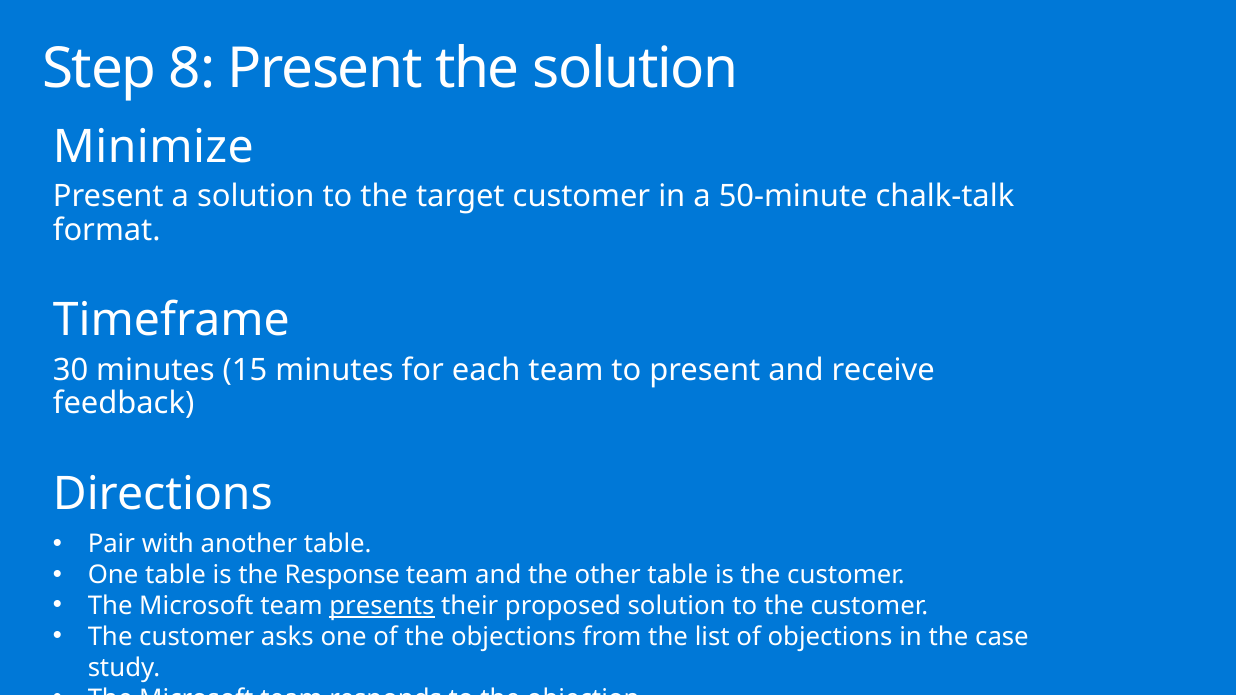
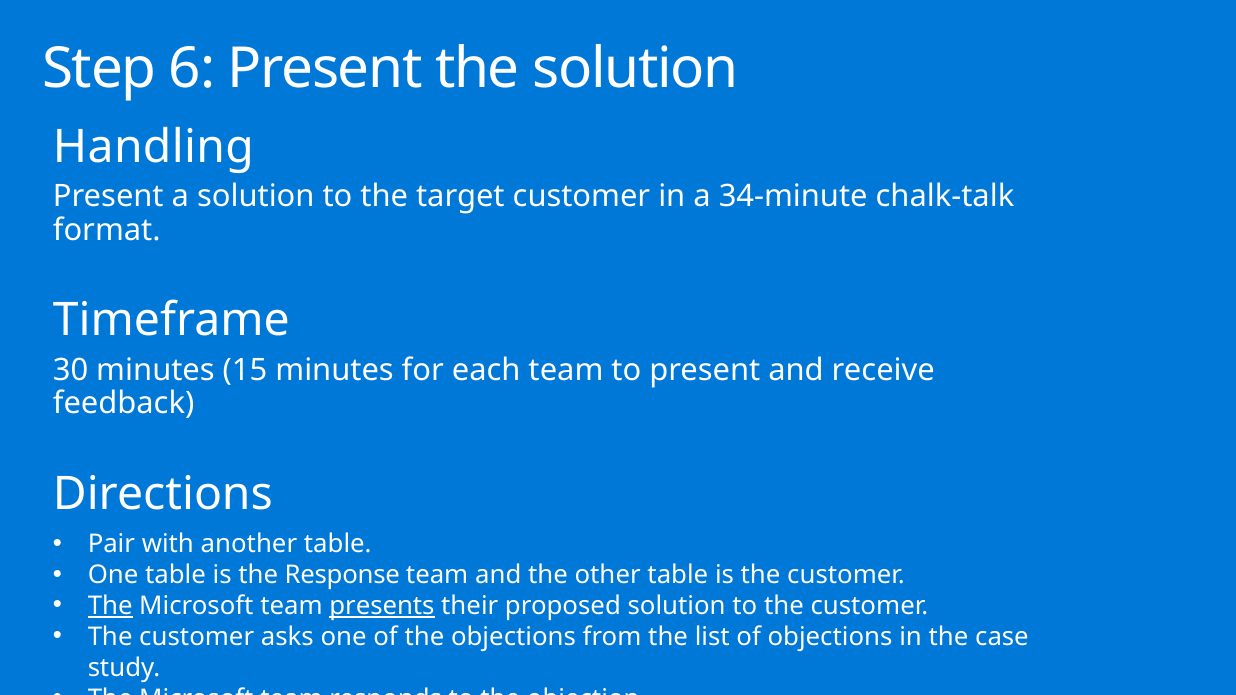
8: 8 -> 6
Minimize: Minimize -> Handling
50-minute: 50-minute -> 34-minute
The at (110, 606) underline: none -> present
